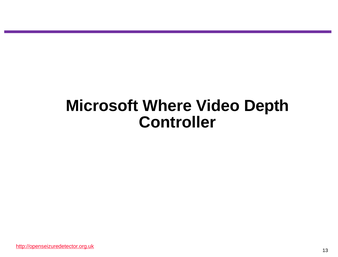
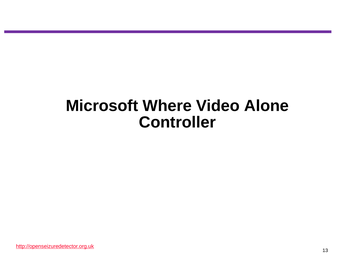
Depth: Depth -> Alone
